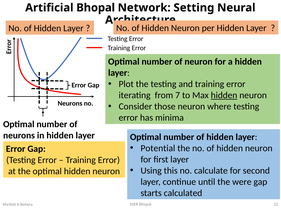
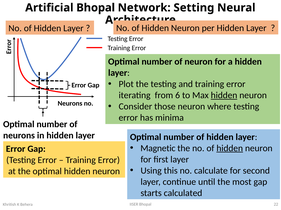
7: 7 -> 6
Potential: Potential -> Magnetic
hidden at (230, 149) underline: none -> present
were: were -> most
